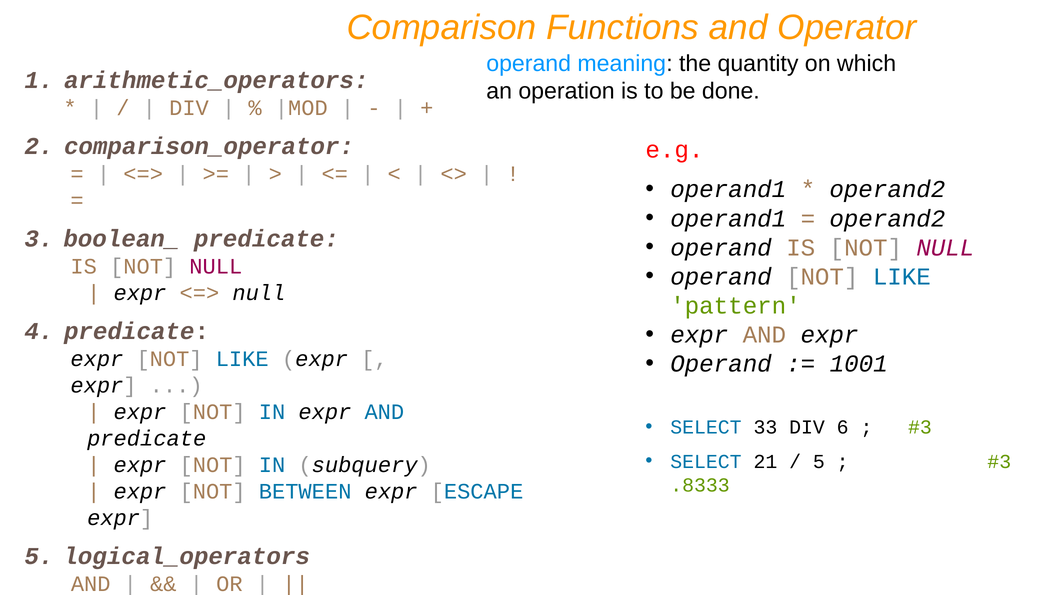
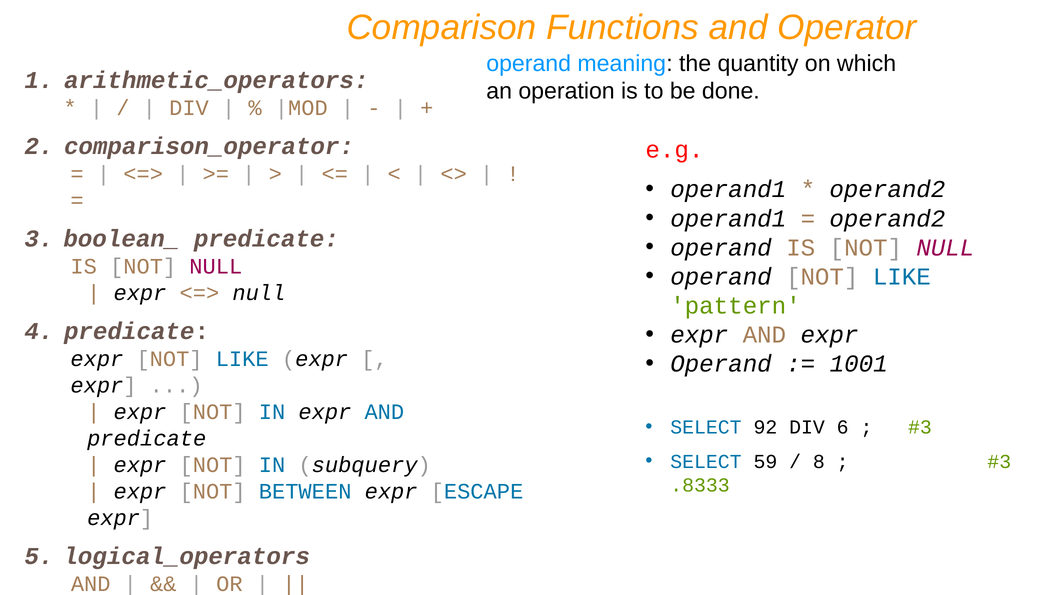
33: 33 -> 92
21: 21 -> 59
5 at (819, 461): 5 -> 8
